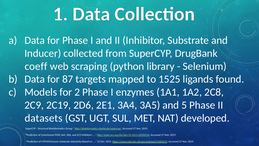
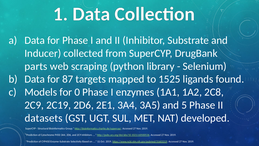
coeff: coeff -> parts
2: 2 -> 0
